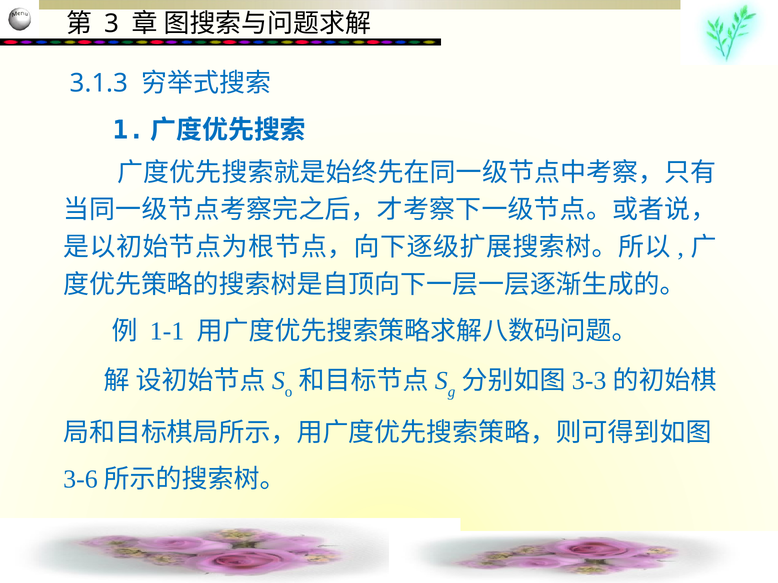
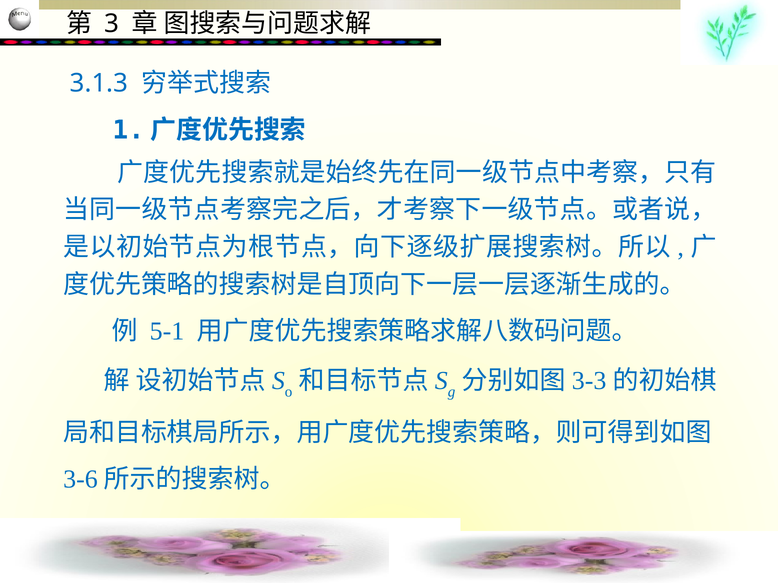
1-1: 1-1 -> 5-1
